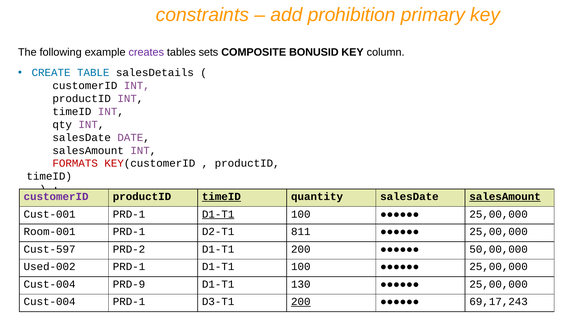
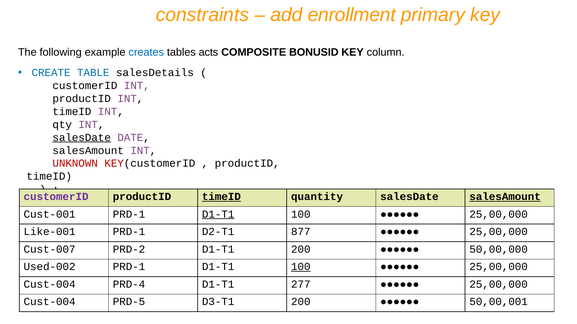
prohibition: prohibition -> enrollment
creates colour: purple -> blue
sets: sets -> acts
salesDate at (82, 138) underline: none -> present
FORMATS: FORMATS -> UNKNOWN
Room-001: Room-001 -> Like-001
811: 811 -> 877
Cust-597: Cust-597 -> Cust-007
100 at (301, 267) underline: none -> present
PRD-9: PRD-9 -> PRD-4
130: 130 -> 277
Cust-004 PRD-1: PRD-1 -> PRD-5
200 at (301, 302) underline: present -> none
69,17,243: 69,17,243 -> 50,00,001
